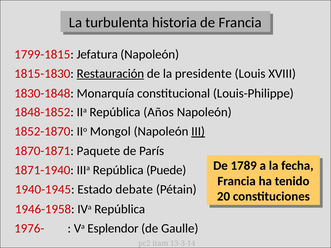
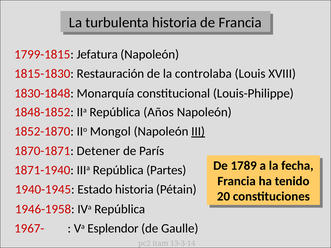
Restauración underline: present -> none
presidente: presidente -> controlaba
Paquete: Paquete -> Detener
Puede: Puede -> Partes
Estado debate: debate -> historia
1976-: 1976- -> 1967-
